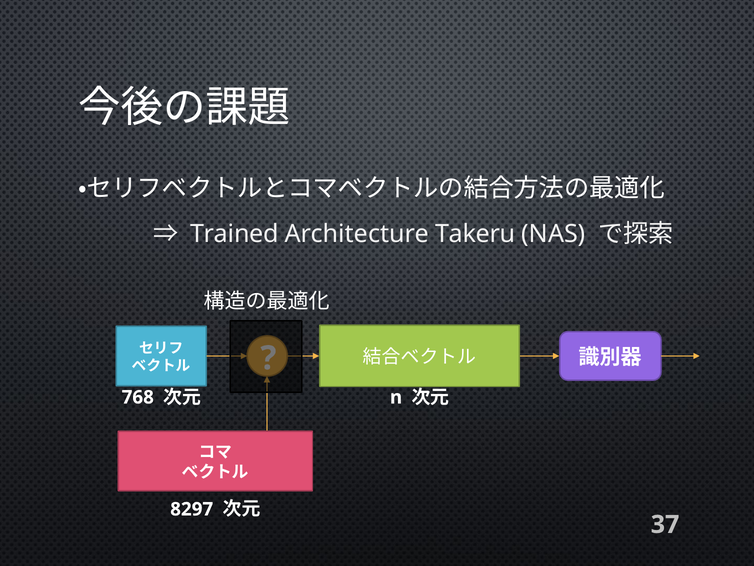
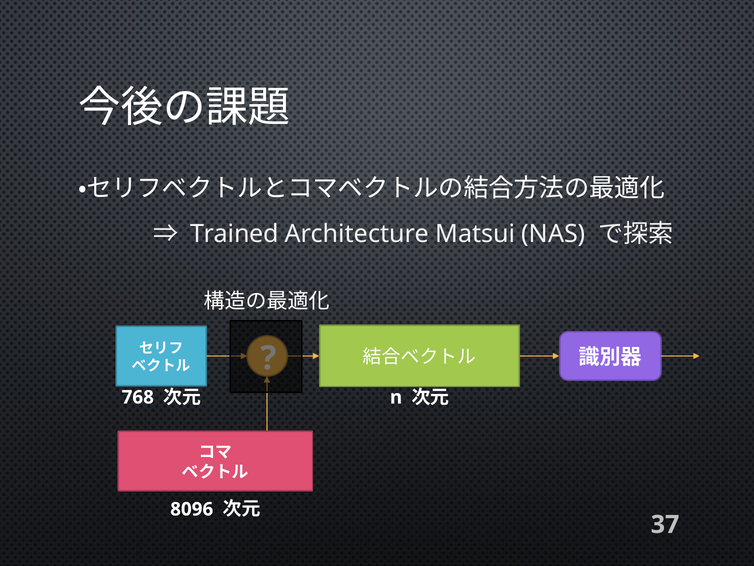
Takeru: Takeru -> Matsui
8297: 8297 -> 8096
